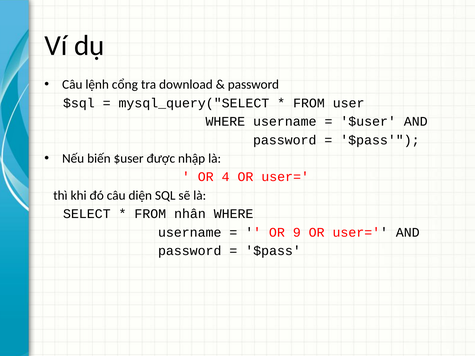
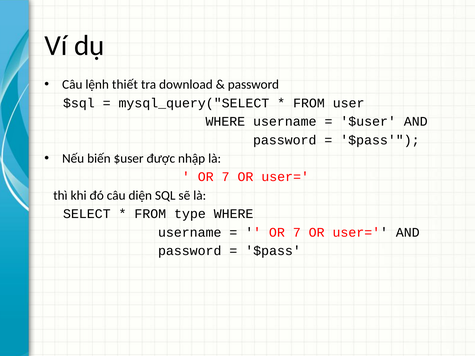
cổng: cổng -> thiết
4 at (226, 177): 4 -> 7
nhân: nhân -> type
9 at (297, 233): 9 -> 7
